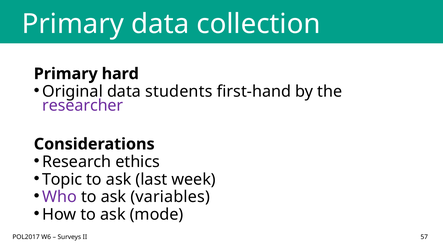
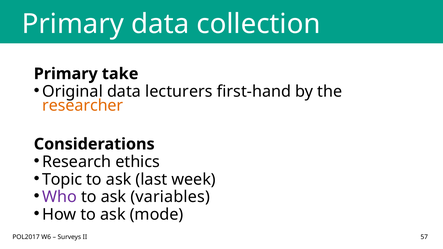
hard: hard -> take
students: students -> lecturers
researcher colour: purple -> orange
